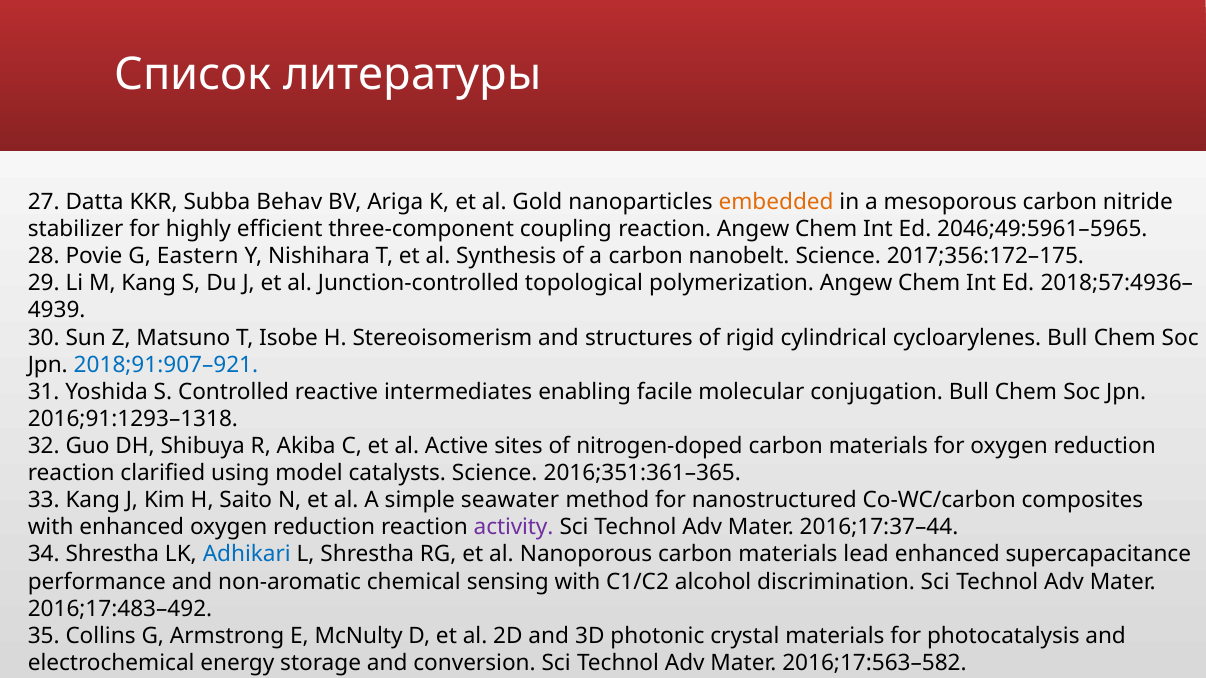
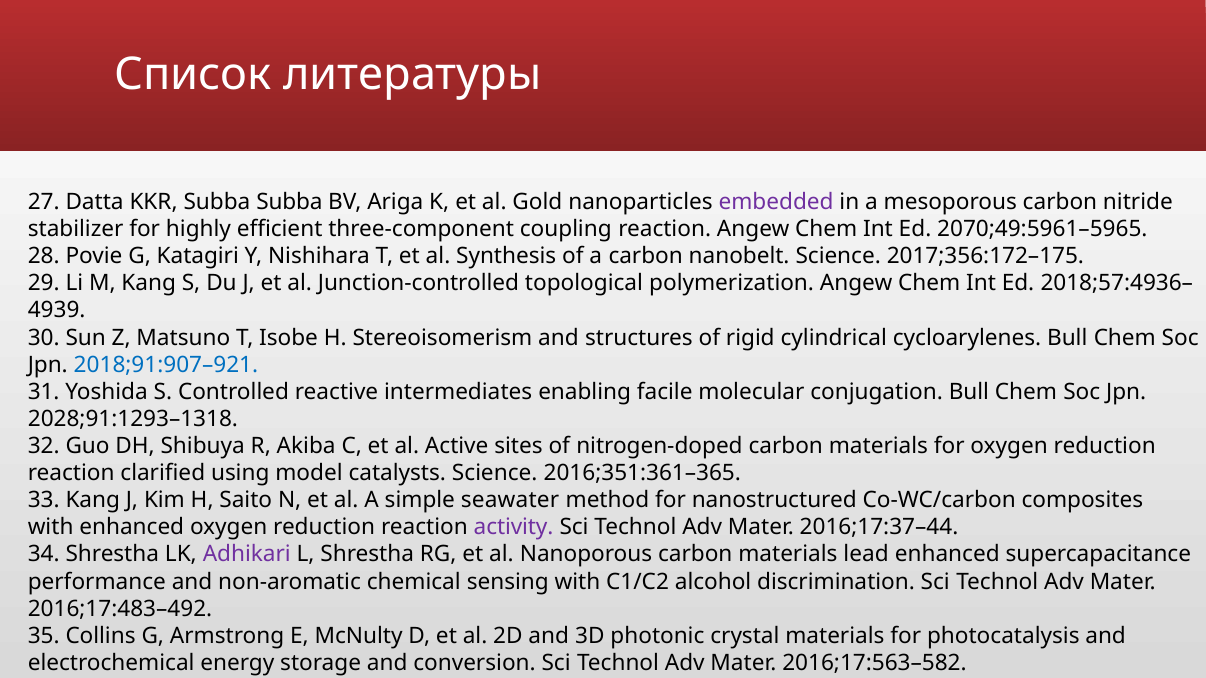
Subba Behav: Behav -> Subba
embedded colour: orange -> purple
2046;49:5961–5965: 2046;49:5961–5965 -> 2070;49:5961–5965
Eastern: Eastern -> Katagiri
2016;91:1293–1318: 2016;91:1293–1318 -> 2028;91:1293–1318
Adhikari colour: blue -> purple
